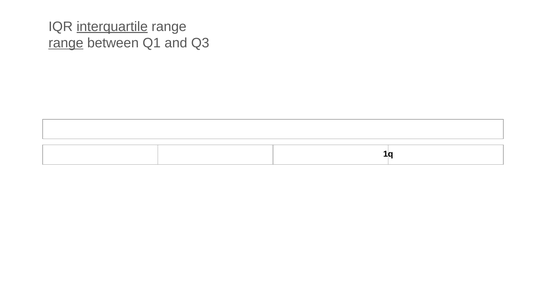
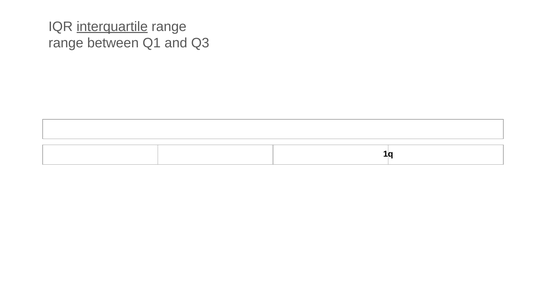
range at (66, 43) underline: present -> none
